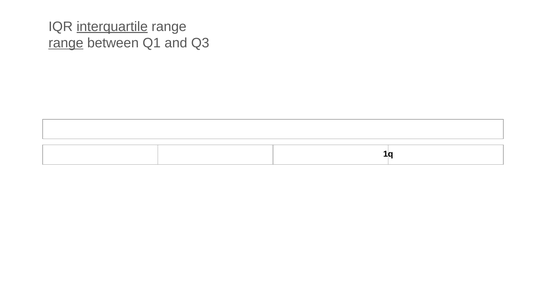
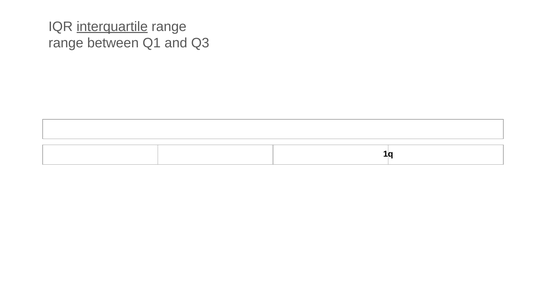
range at (66, 43) underline: present -> none
